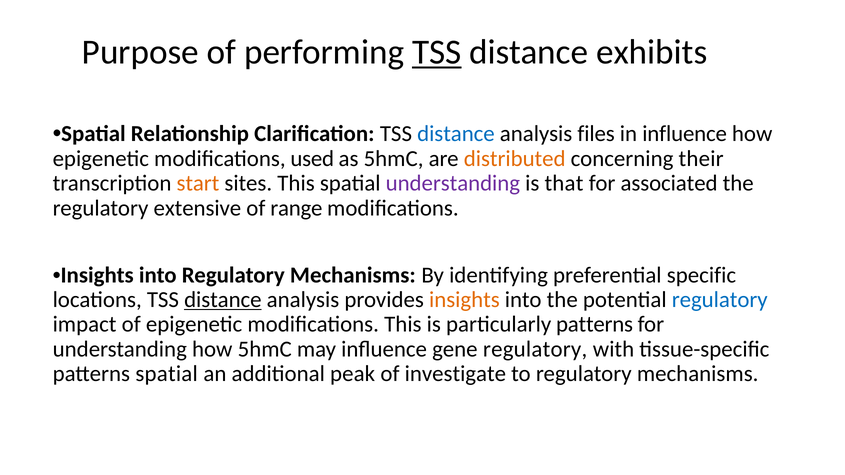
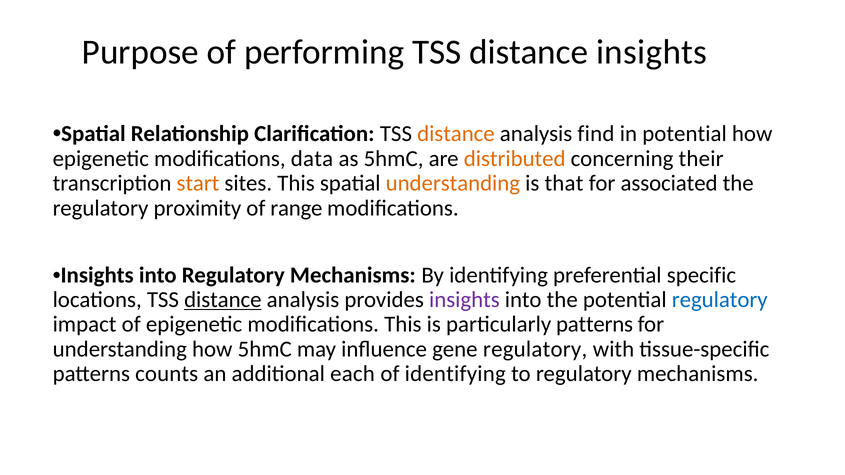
TSS at (437, 52) underline: present -> none
distance exhibits: exhibits -> insights
distance at (456, 134) colour: blue -> orange
files: files -> find
in influence: influence -> potential
used: used -> data
understanding at (453, 183) colour: purple -> orange
extensive: extensive -> proximity
insights at (464, 300) colour: orange -> purple
patterns spatial: spatial -> counts
peak: peak -> each
of investigate: investigate -> identifying
